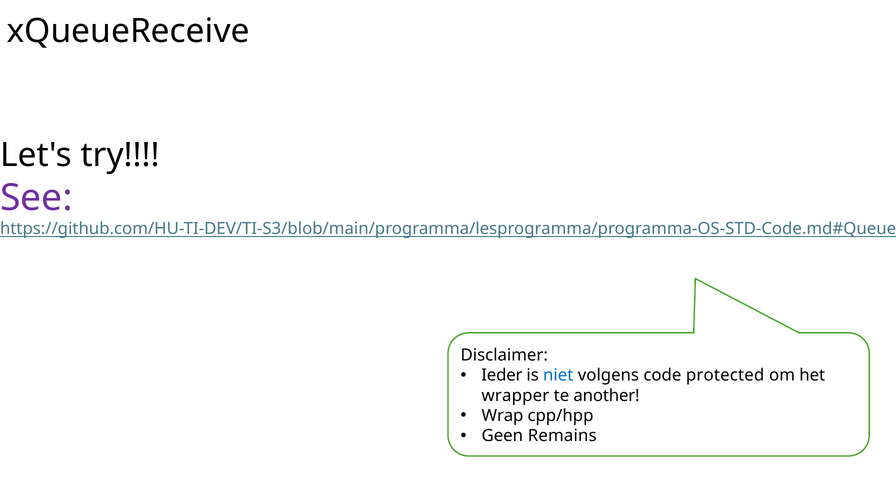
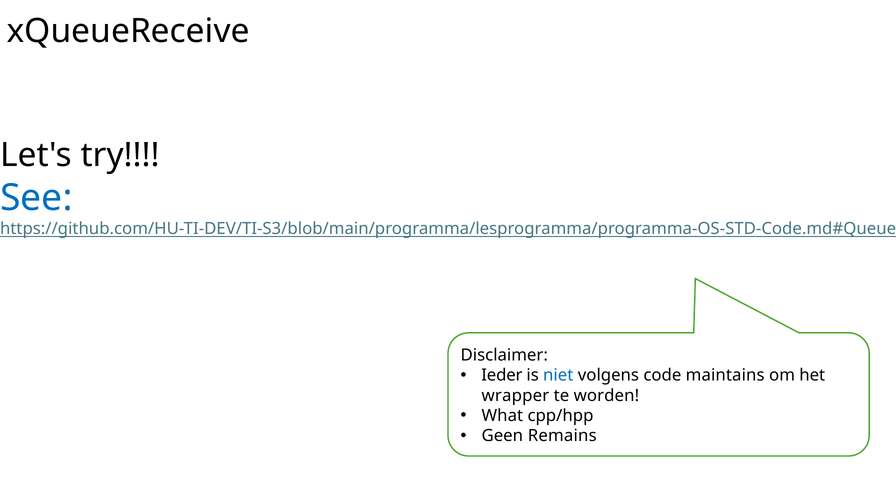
See colour: purple -> blue
protected: protected -> maintains
another: another -> worden
Wrap: Wrap -> What
